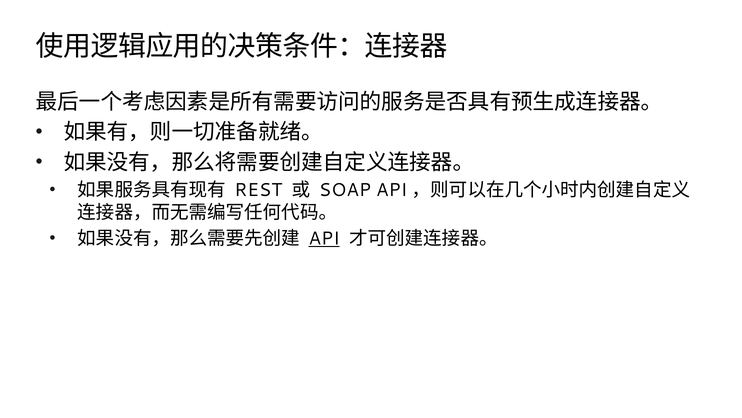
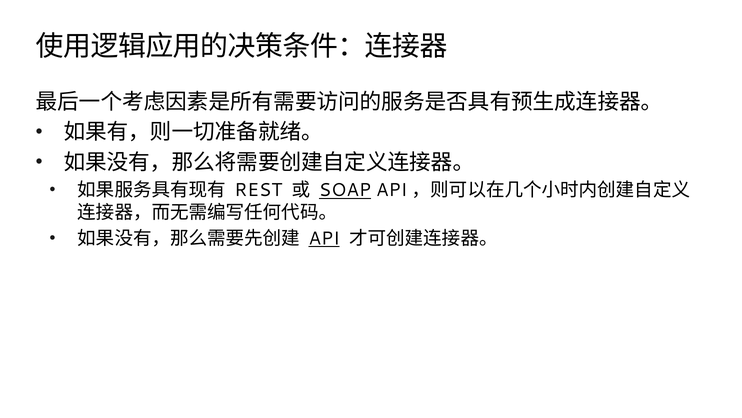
SOAP underline: none -> present
